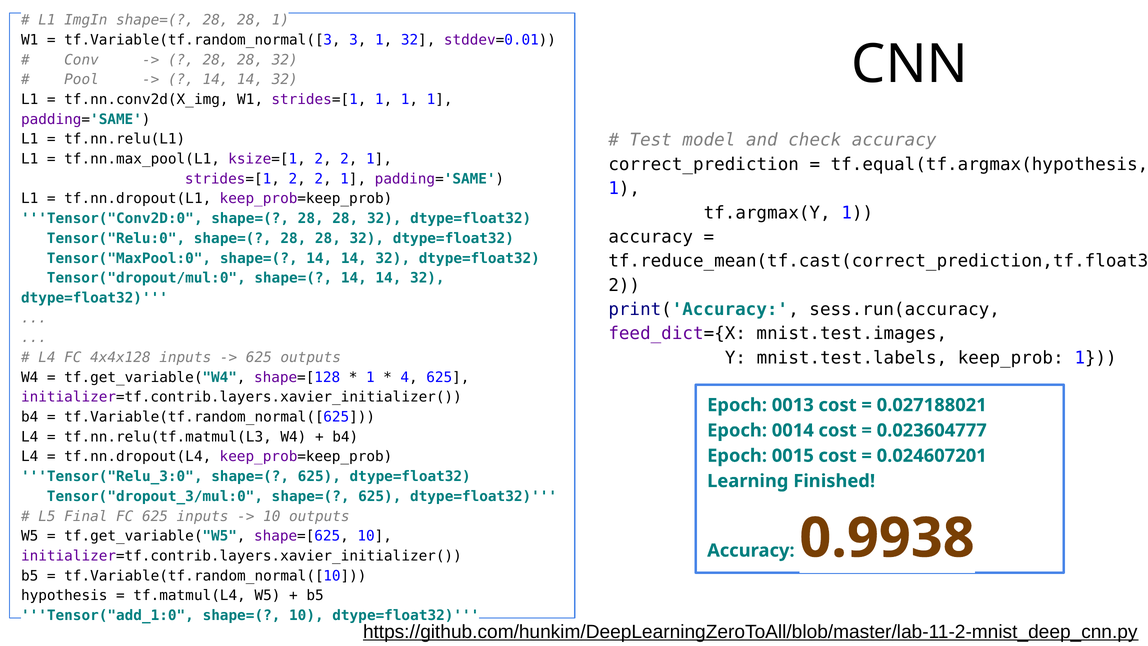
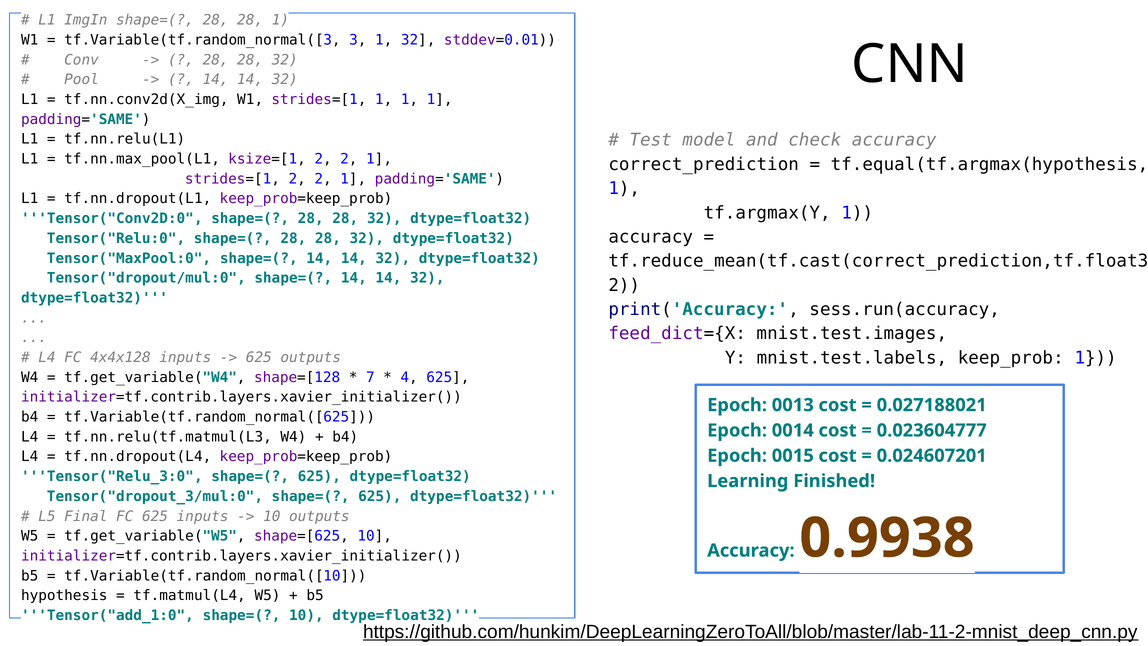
1 at (370, 377): 1 -> 7
